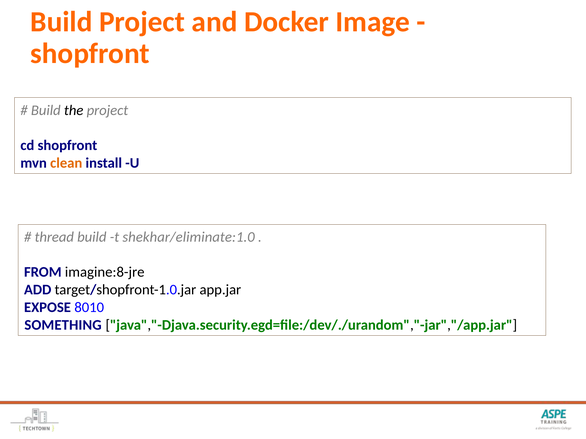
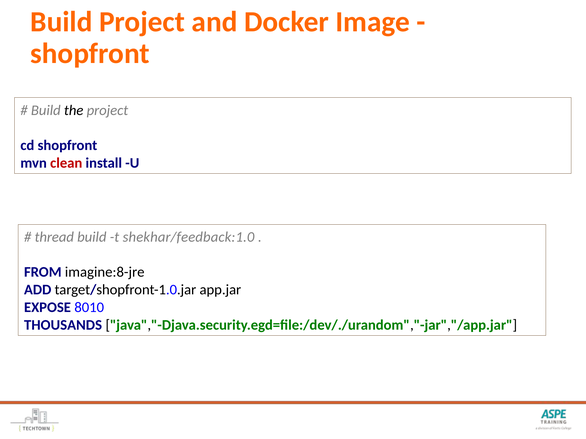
clean colour: orange -> red
shekhar/eliminate:1.0: shekhar/eliminate:1.0 -> shekhar/feedback:1.0
SOMETHING: SOMETHING -> THOUSANDS
